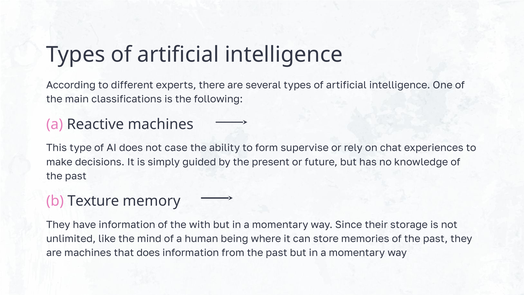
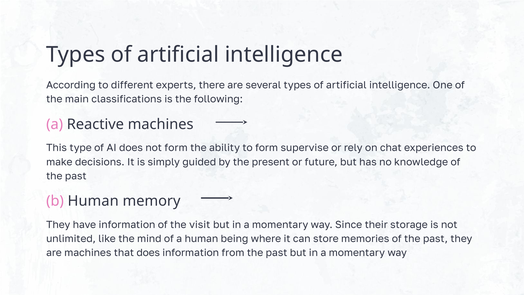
not case: case -> form
b Texture: Texture -> Human
with: with -> visit
